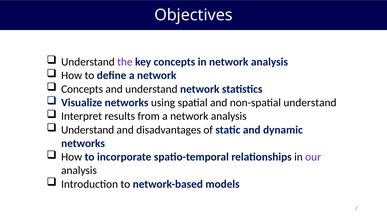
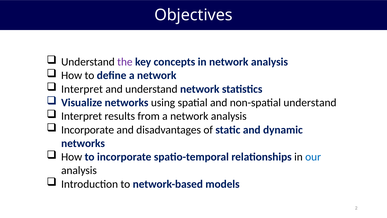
Concepts at (82, 89): Concepts -> Interpret
Understand at (88, 130): Understand -> Incorporate
our colour: purple -> blue
